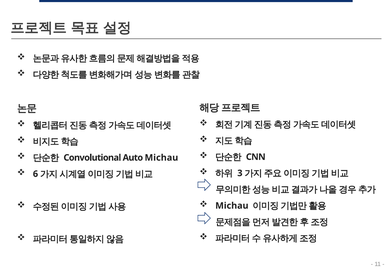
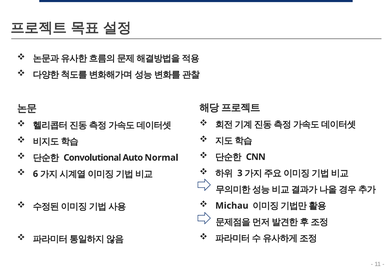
Auto Michau: Michau -> Normal
